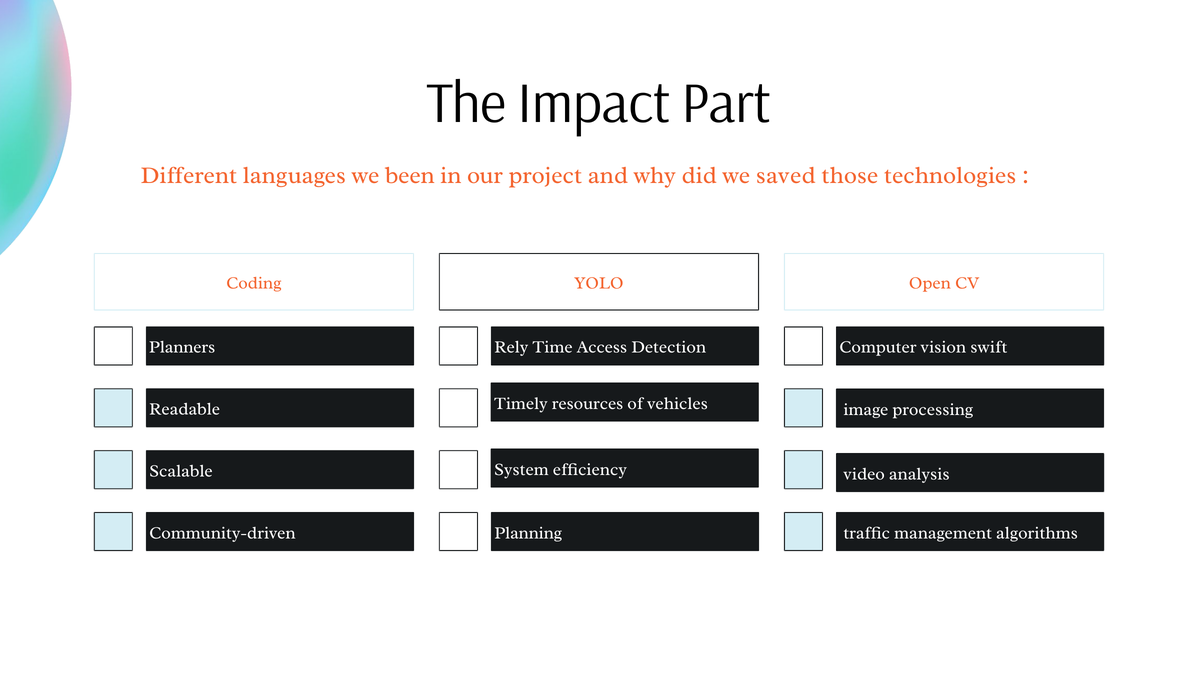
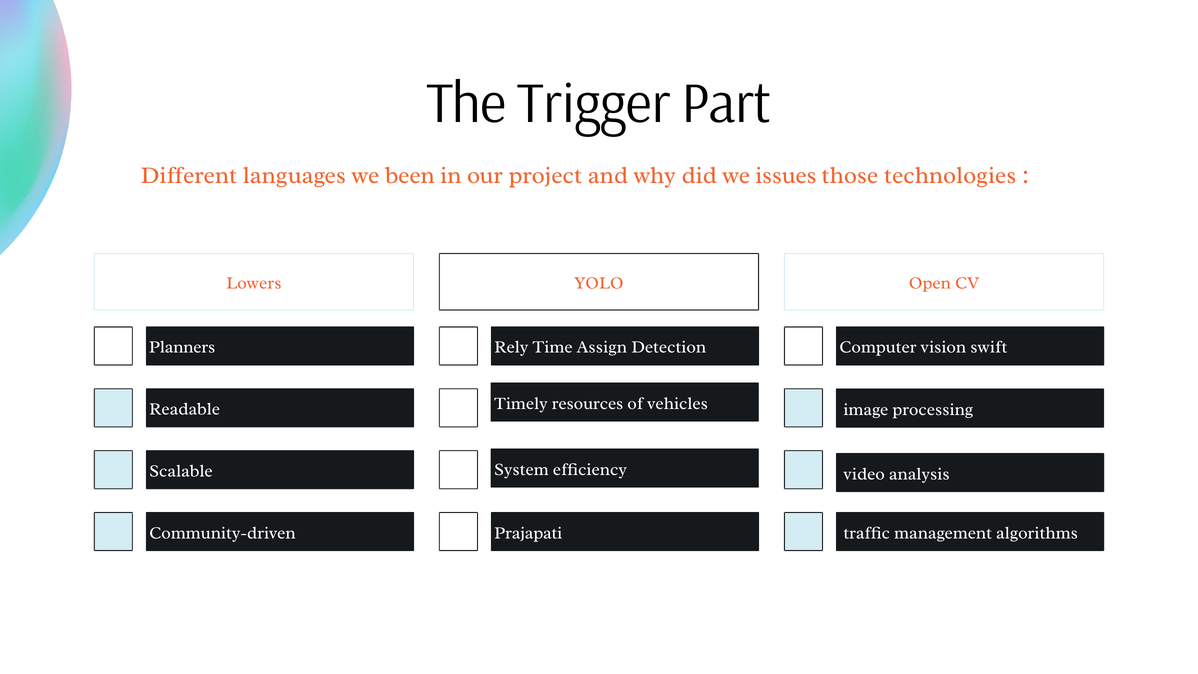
Impact: Impact -> Trigger
saved: saved -> issues
Coding: Coding -> Lowers
Access: Access -> Assign
Planning: Planning -> Prajapati
